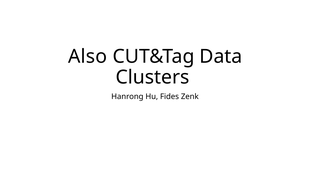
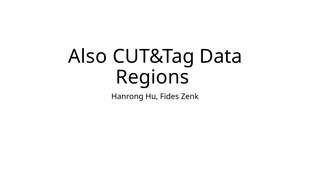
Clusters: Clusters -> Regions
